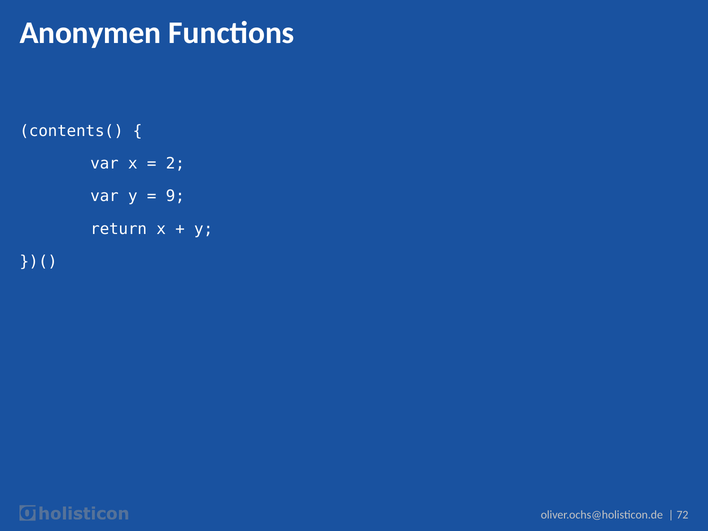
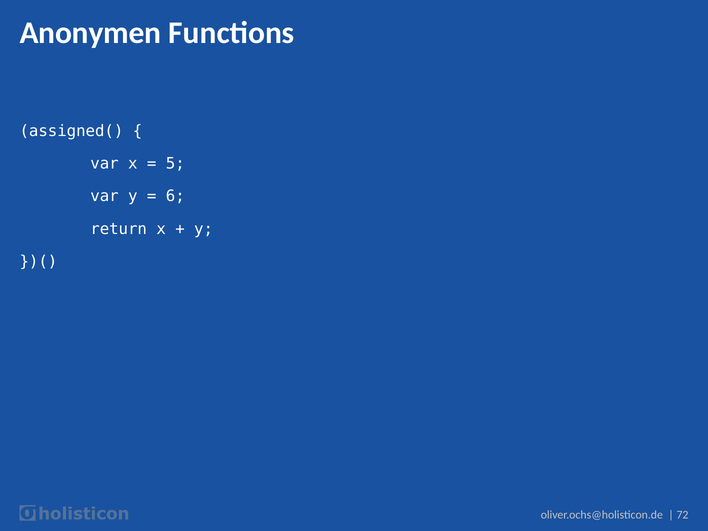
contents(: contents( -> assigned(
2: 2 -> 5
9: 9 -> 6
